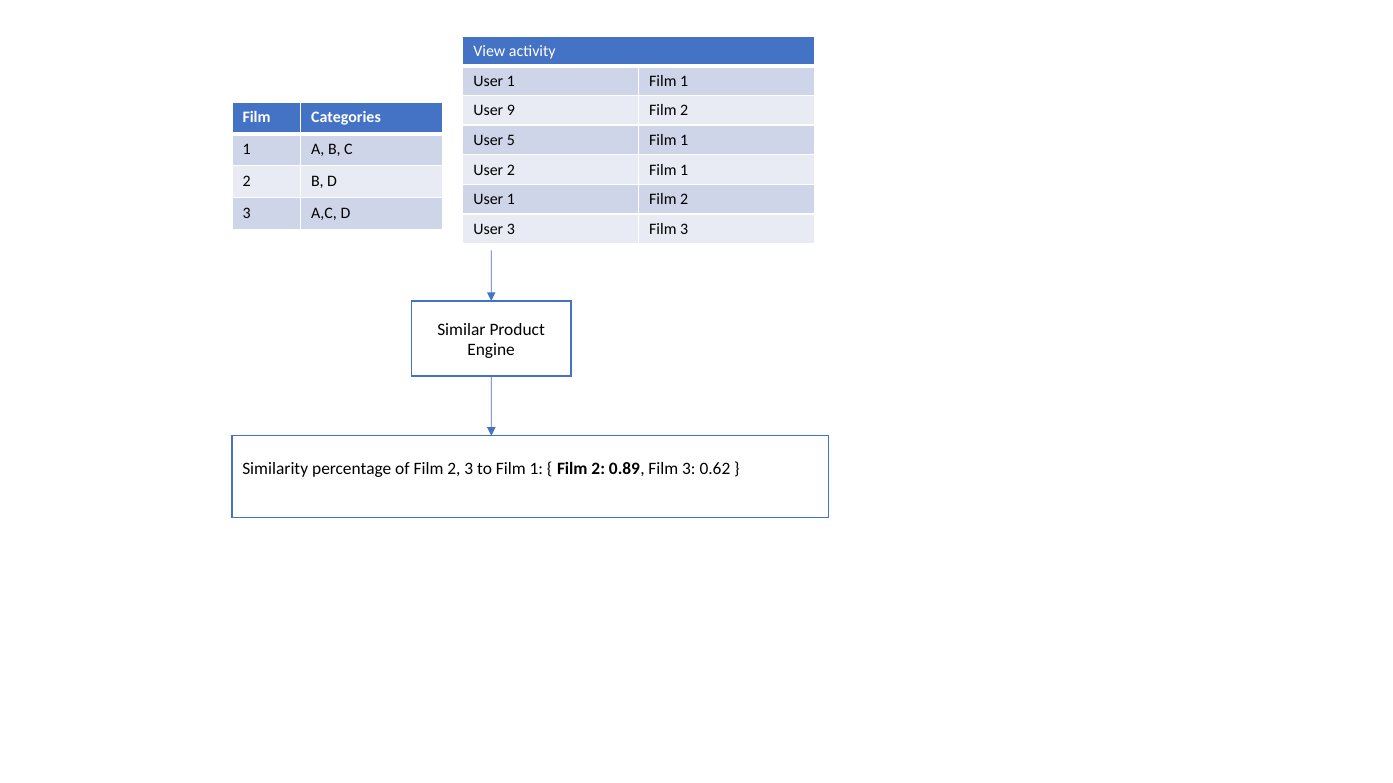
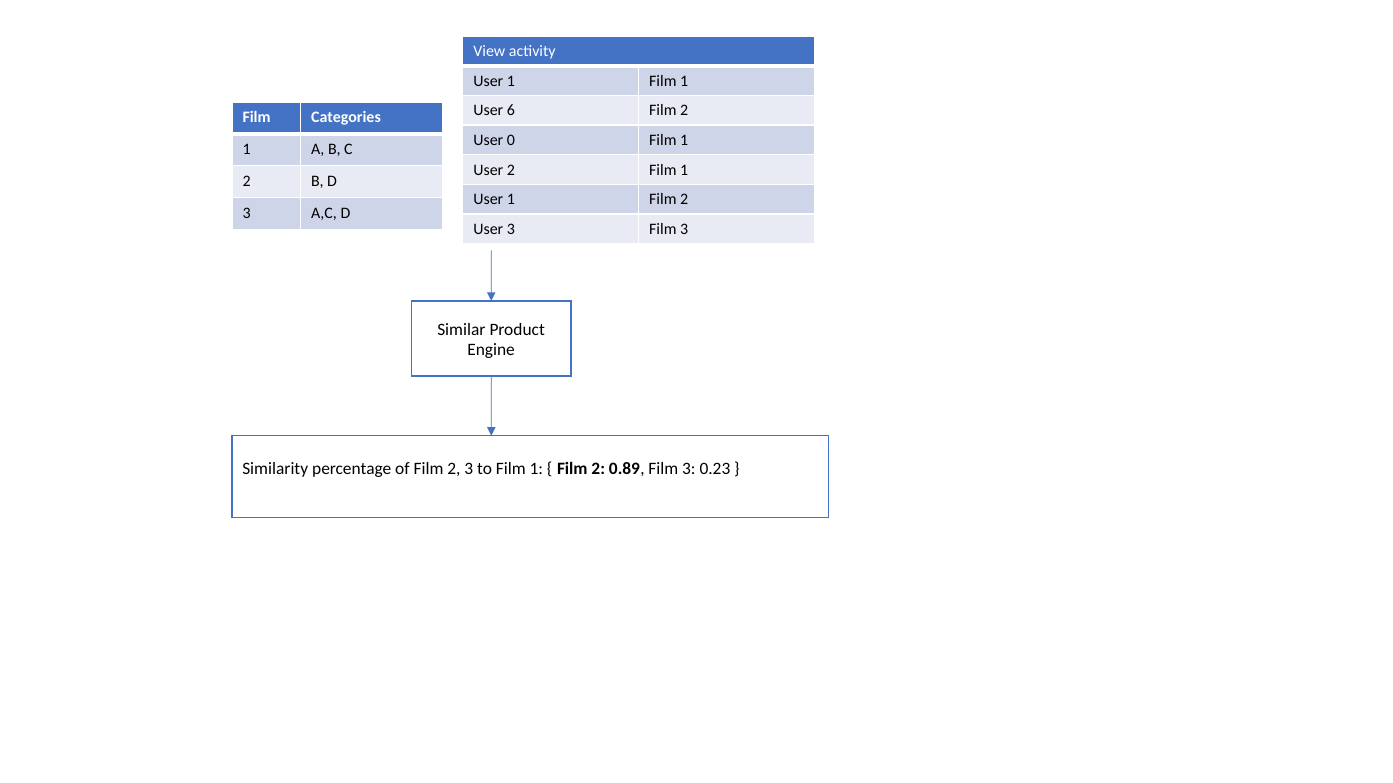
9: 9 -> 6
5: 5 -> 0
0.62: 0.62 -> 0.23
